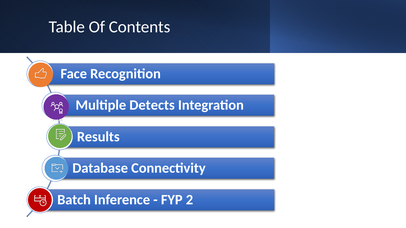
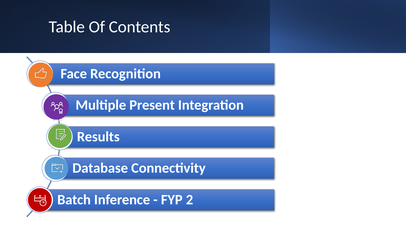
Detects: Detects -> Present
